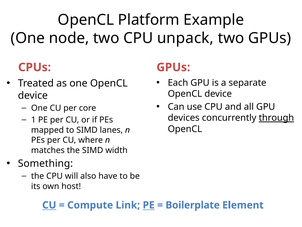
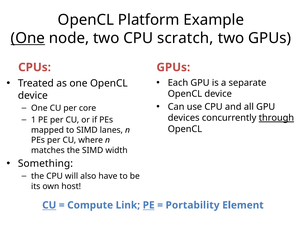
One at (28, 38) underline: none -> present
unpack: unpack -> scratch
Boilerplate: Boilerplate -> Portability
